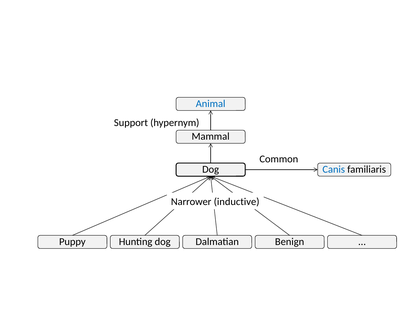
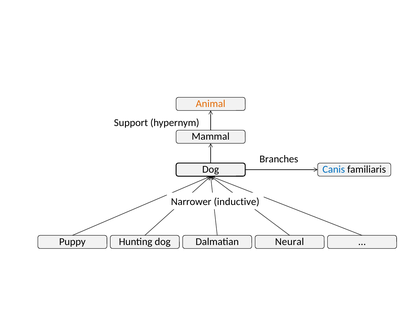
Animal colour: blue -> orange
Common: Common -> Branches
Benign: Benign -> Neural
